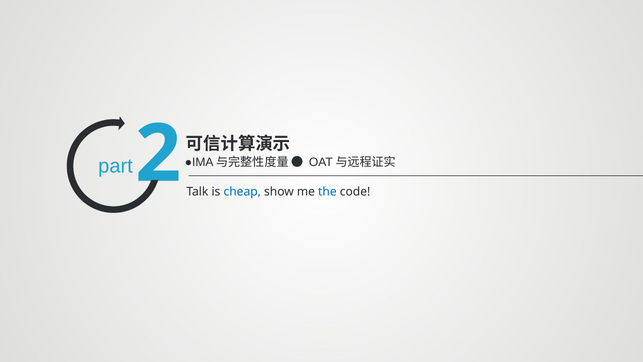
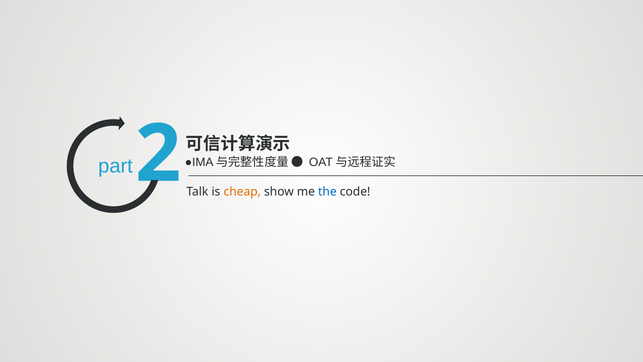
cheap colour: blue -> orange
